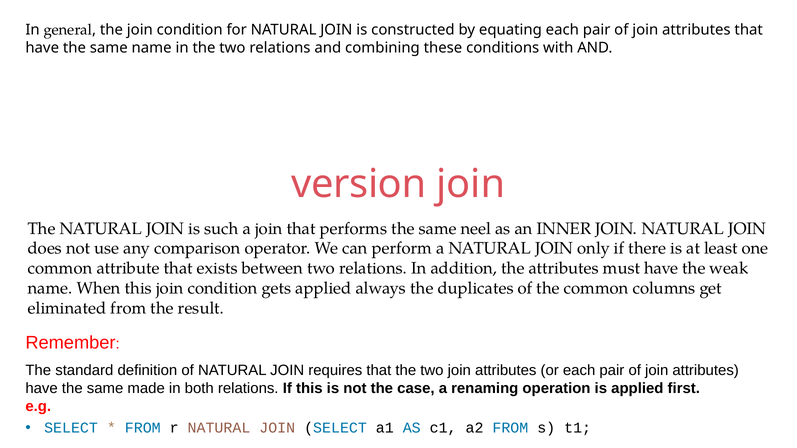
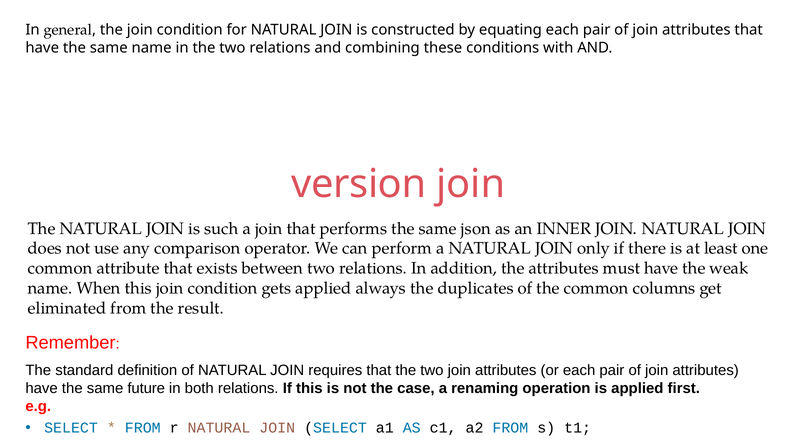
neel: neel -> json
made: made -> future
